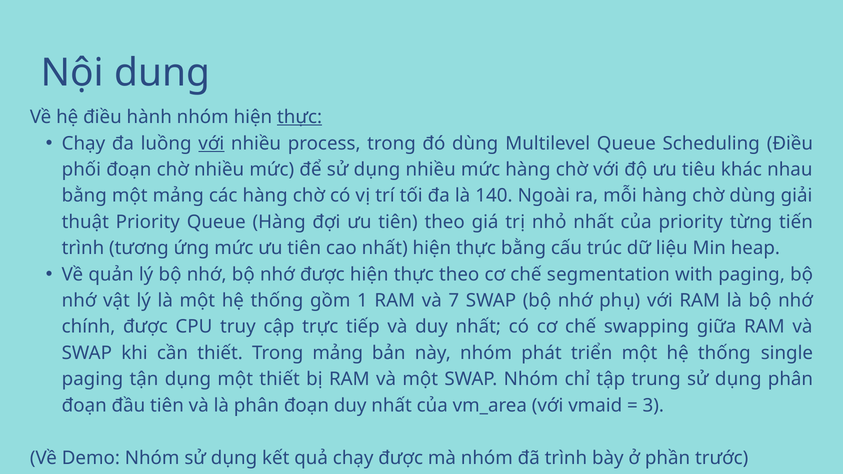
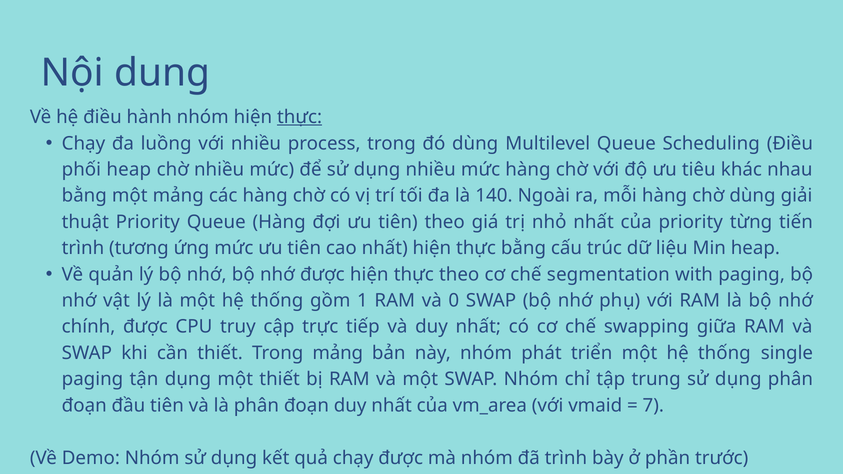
với at (211, 143) underline: present -> none
phối đoạn: đoạn -> heap
7: 7 -> 0
3: 3 -> 7
